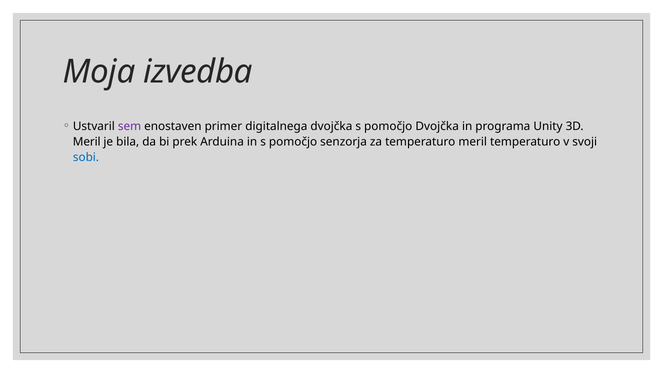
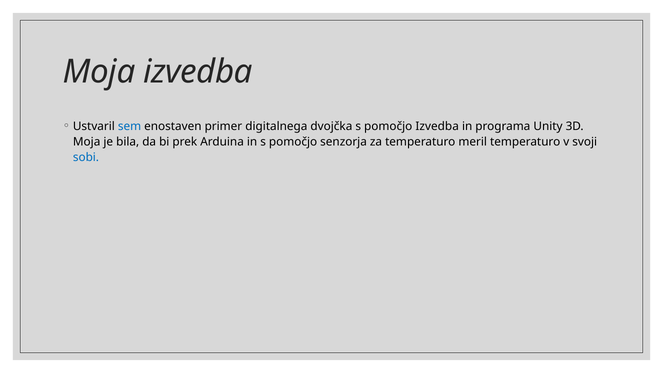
sem colour: purple -> blue
pomočjo Dvojčka: Dvojčka -> Izvedba
Meril at (87, 142): Meril -> Moja
